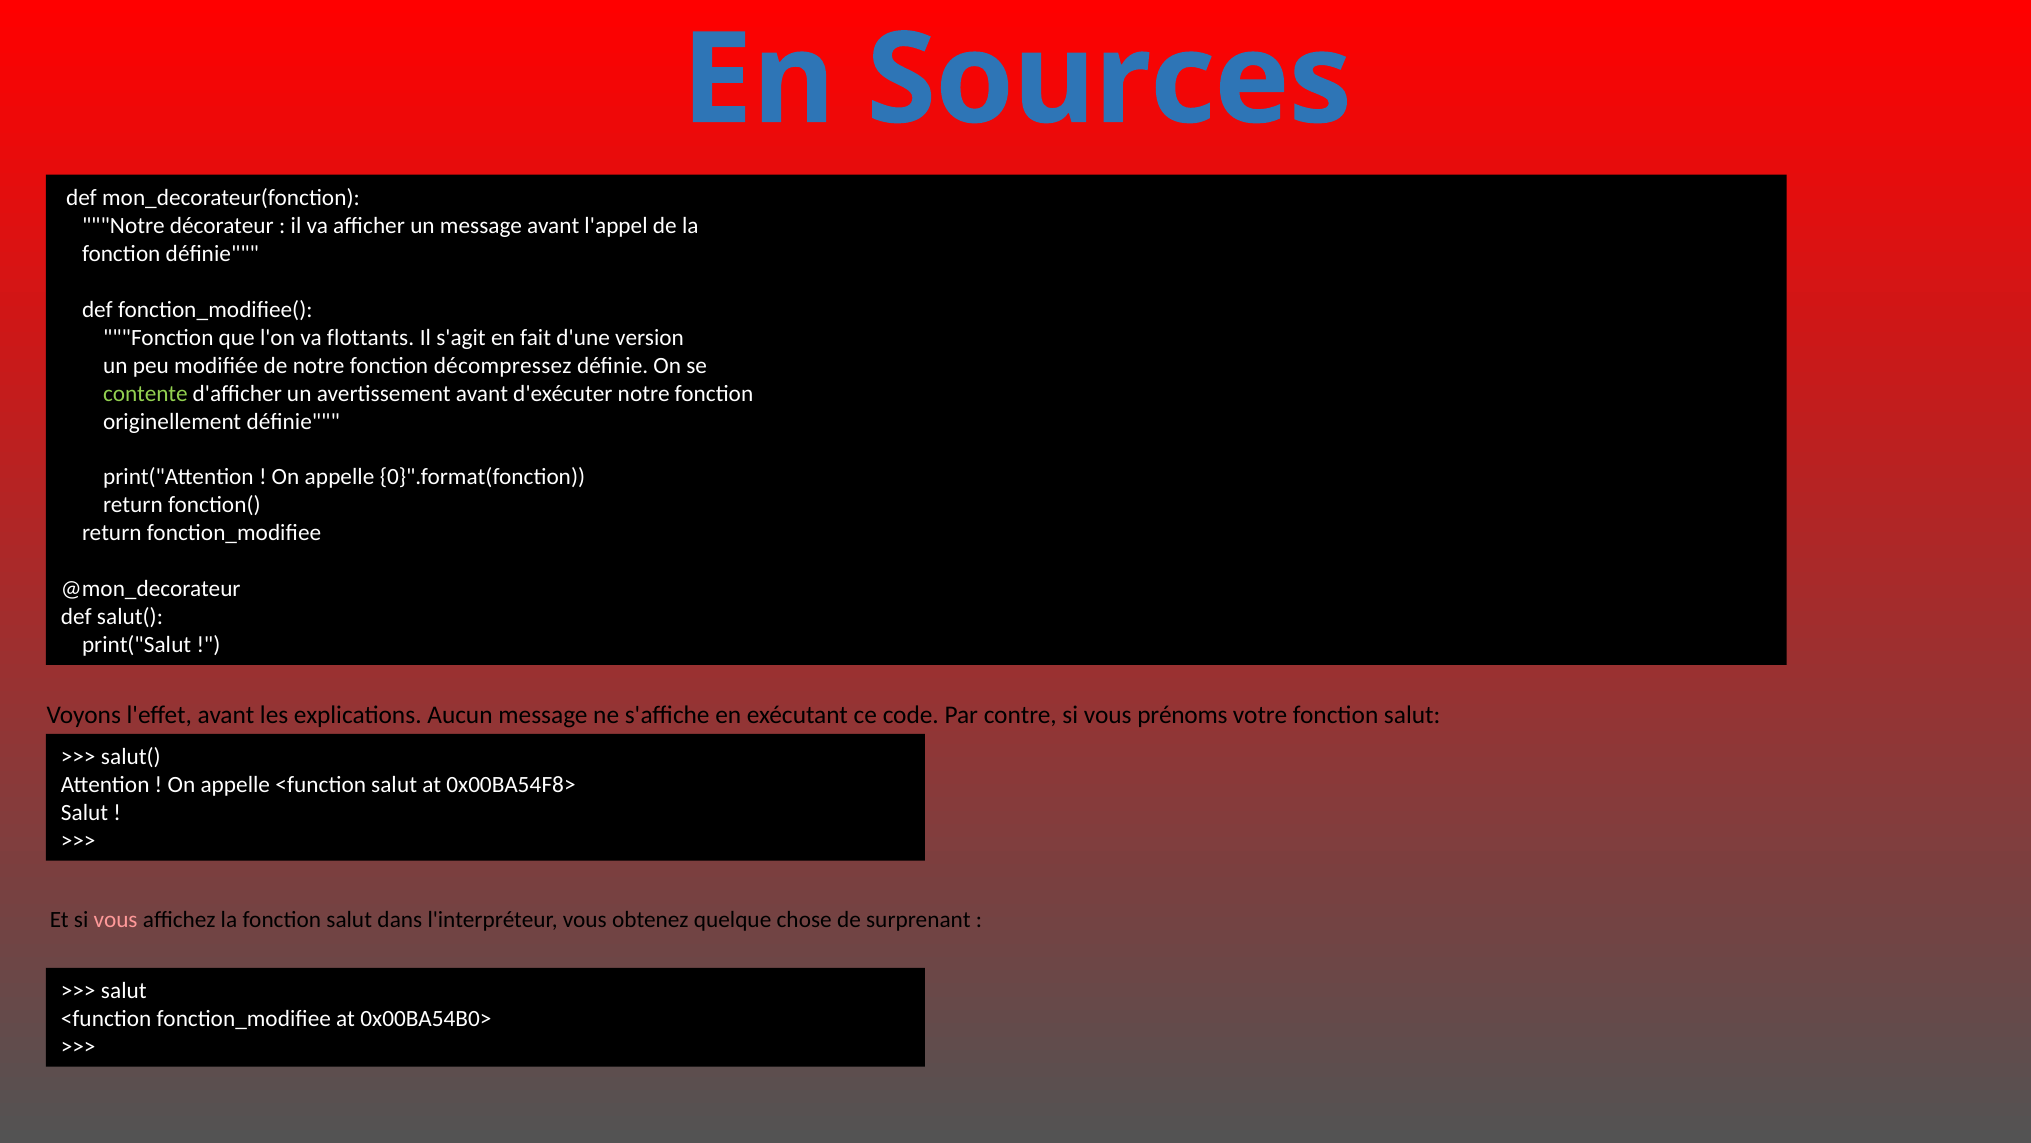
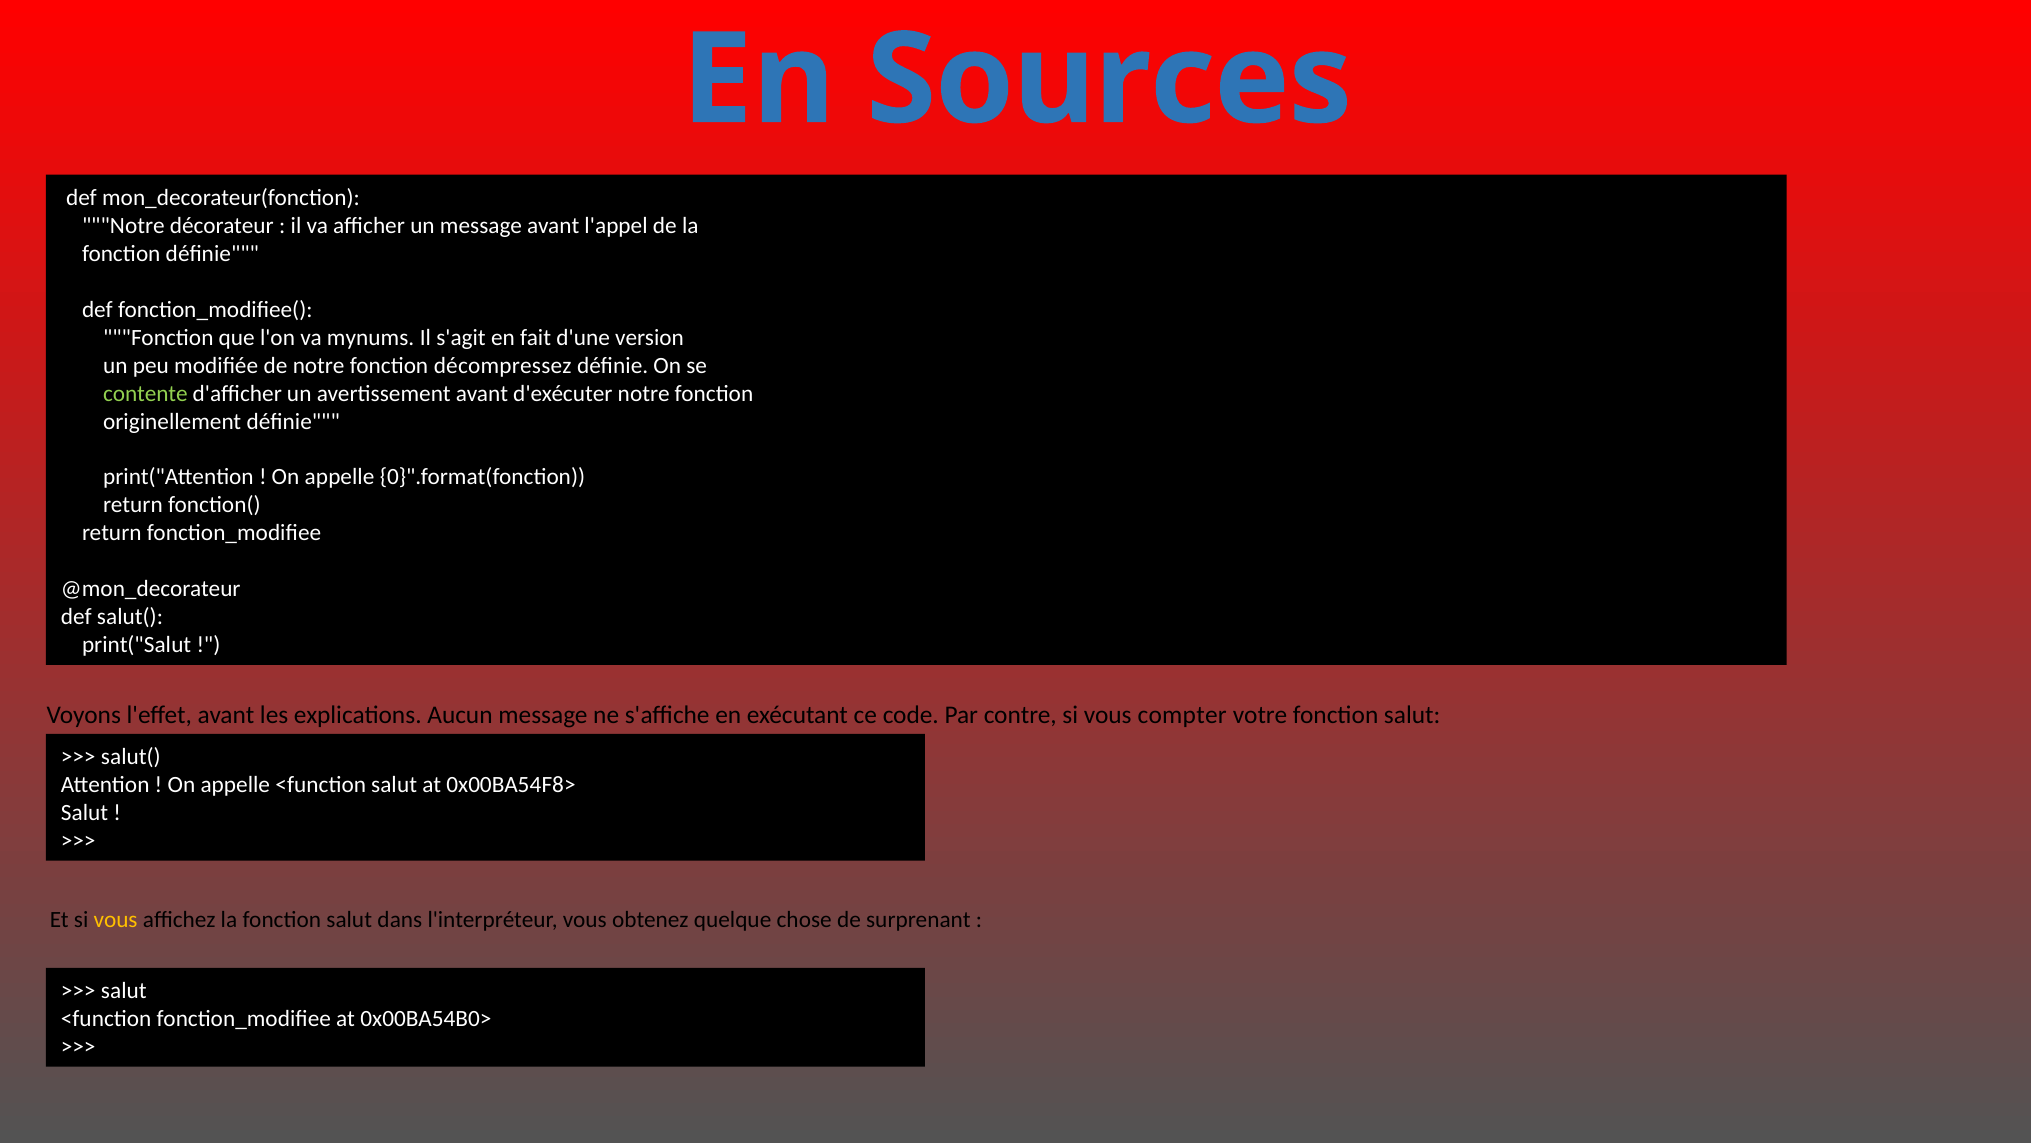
flottants: flottants -> mynums
prénoms: prénoms -> compter
vous at (116, 919) colour: pink -> yellow
